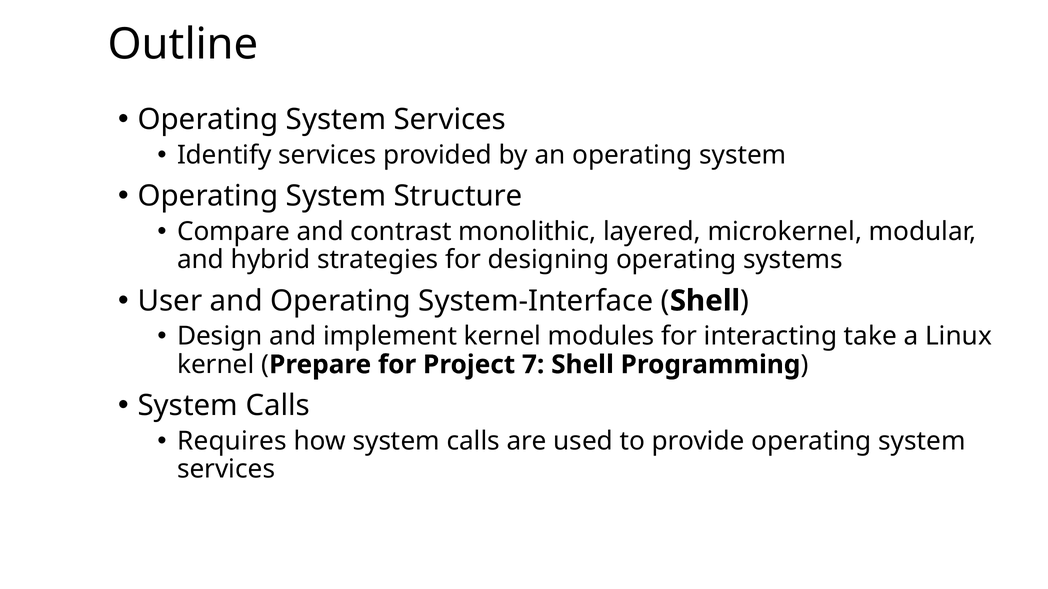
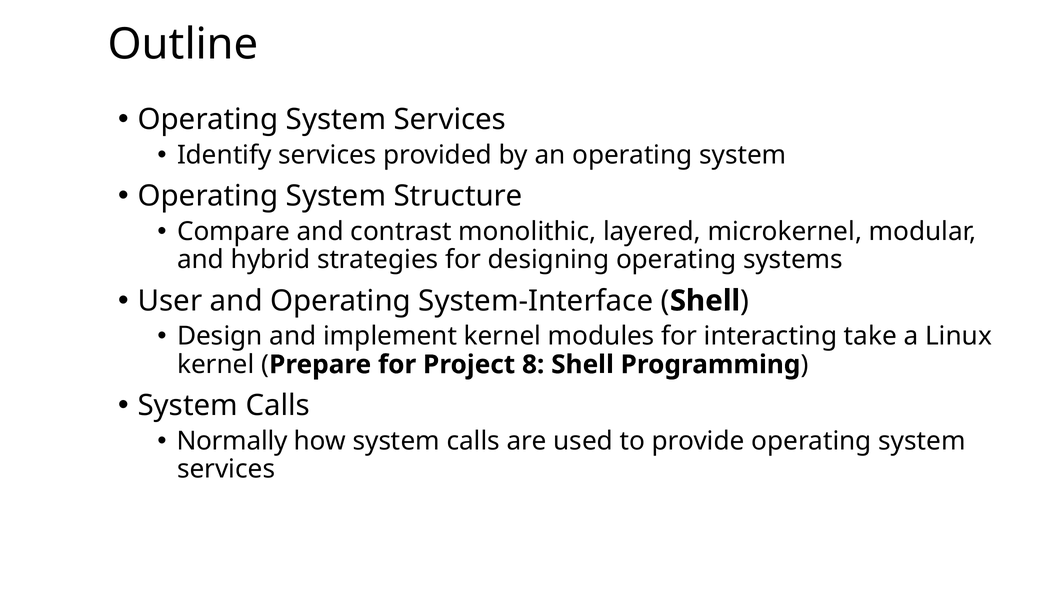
7: 7 -> 8
Requires: Requires -> Normally
